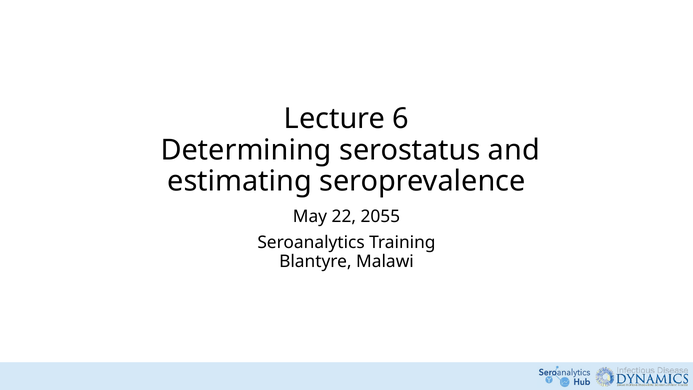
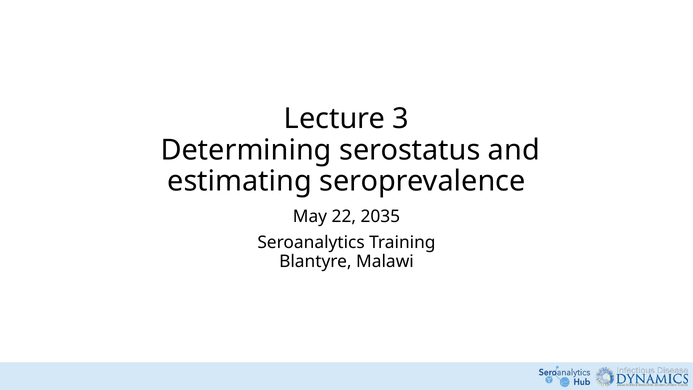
6: 6 -> 3
2055: 2055 -> 2035
